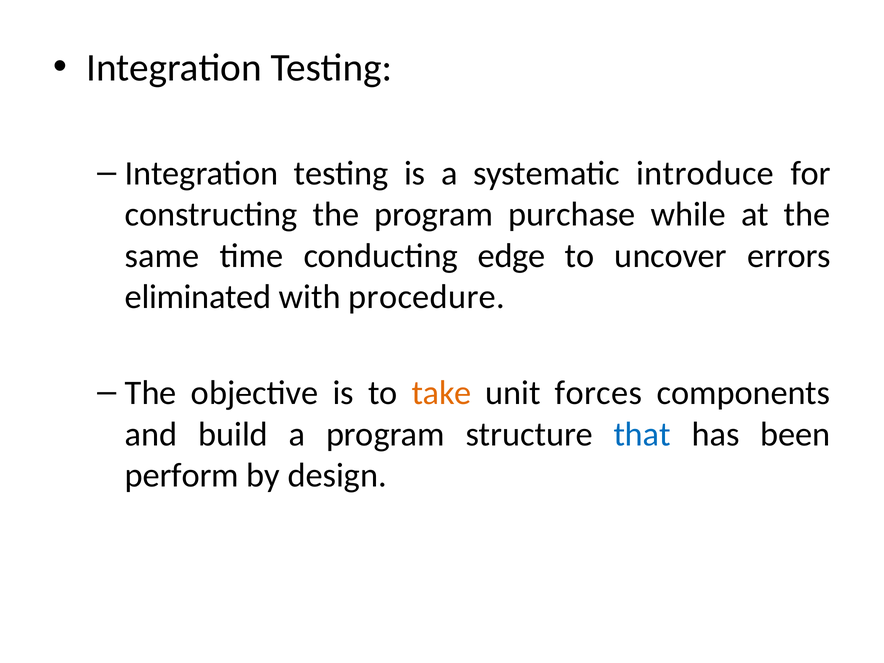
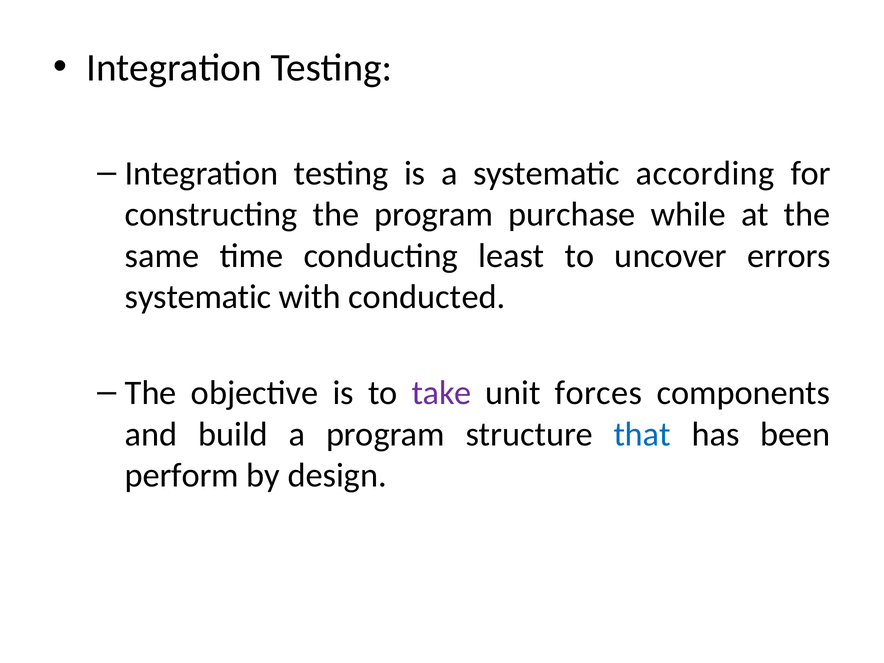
introduce: introduce -> according
edge: edge -> least
eliminated at (198, 297): eliminated -> systematic
procedure: procedure -> conducted
take colour: orange -> purple
